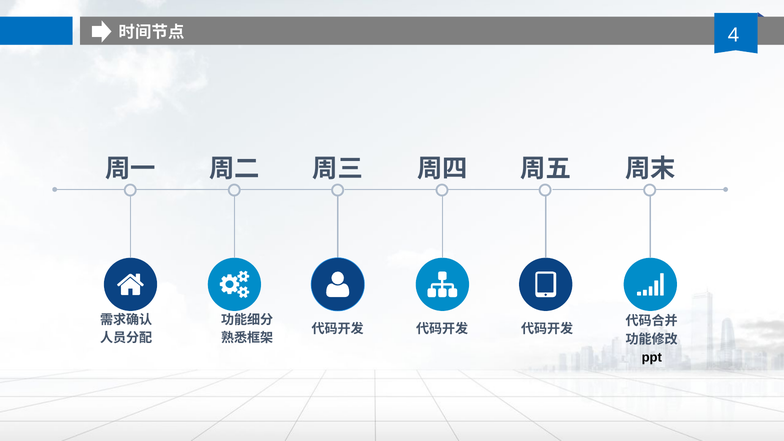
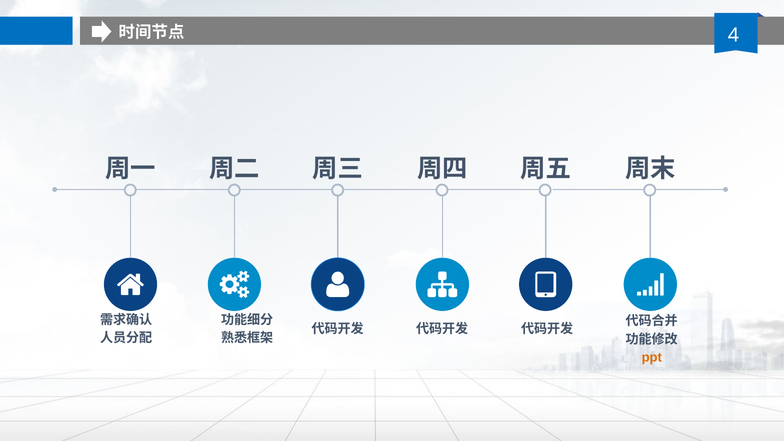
ppt colour: black -> orange
